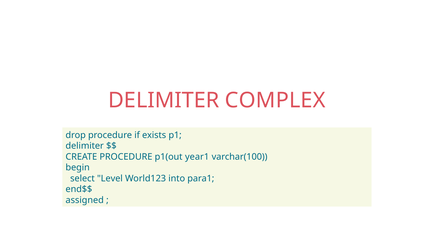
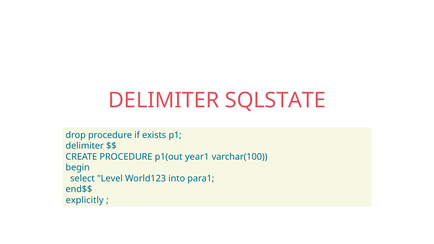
COMPLEX: COMPLEX -> SQLSTATE
assigned: assigned -> explicitly
